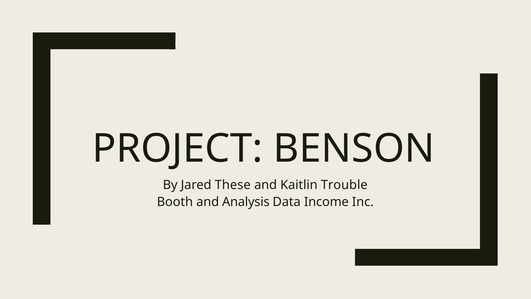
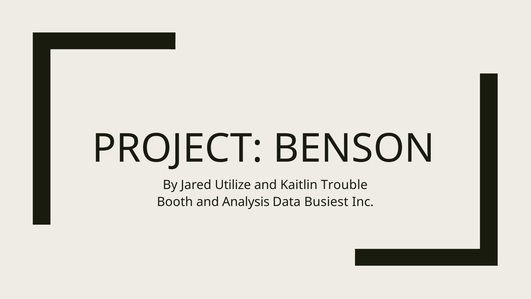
These: These -> Utilize
Income: Income -> Busiest
